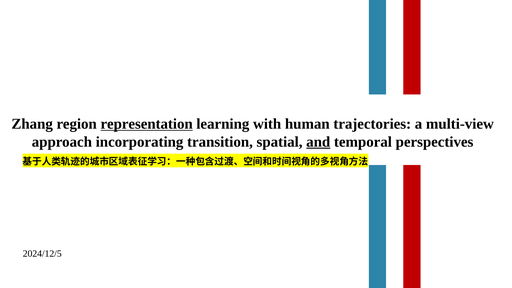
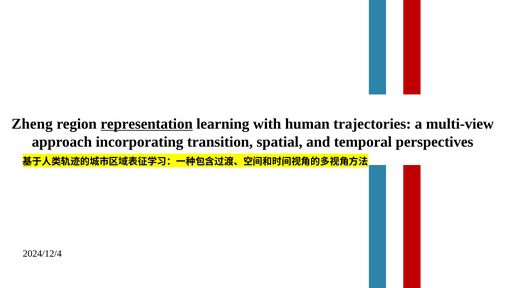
Zhang: Zhang -> Zheng
and underline: present -> none
2024/12/5: 2024/12/5 -> 2024/12/4
